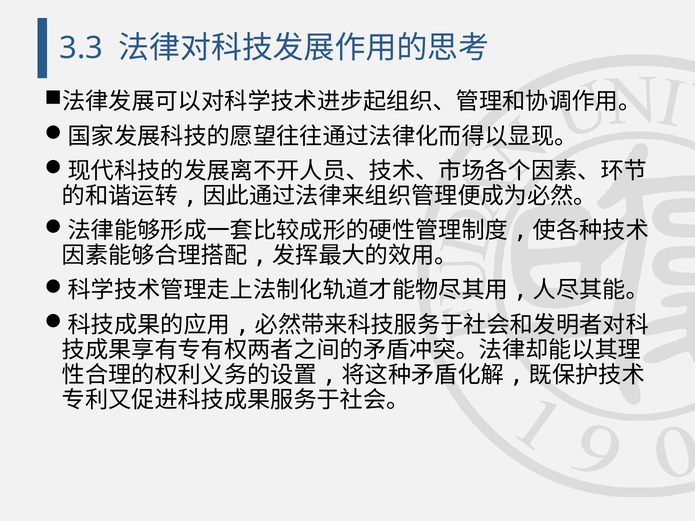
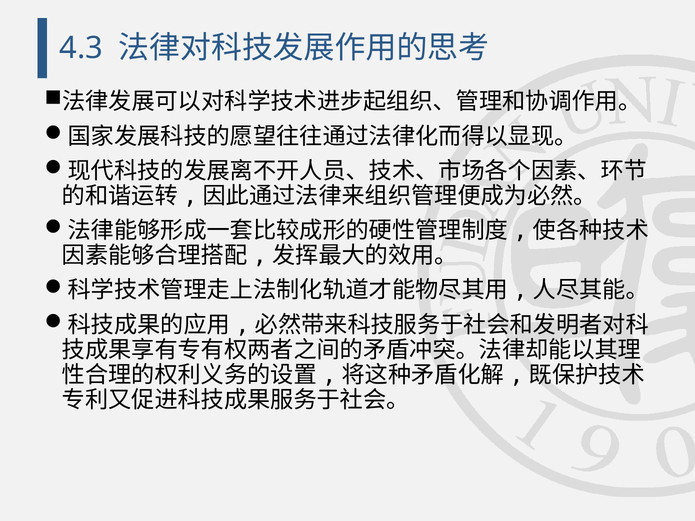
3.3: 3.3 -> 4.3
